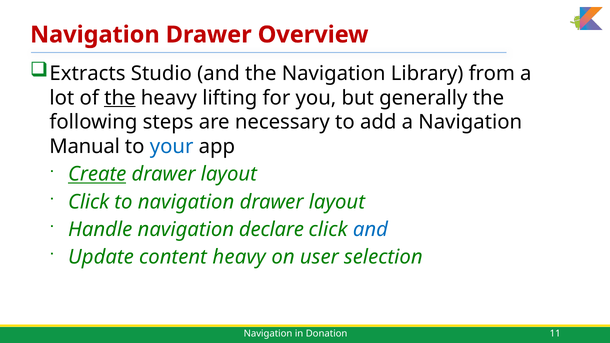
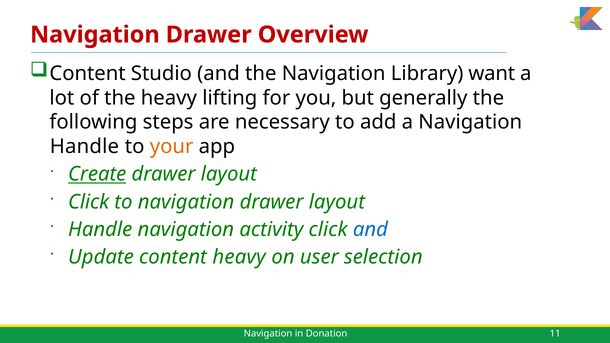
Extracts at (88, 74): Extracts -> Content
from: from -> want
the at (120, 98) underline: present -> none
Manual at (85, 147): Manual -> Handle
your colour: blue -> orange
declare: declare -> activity
